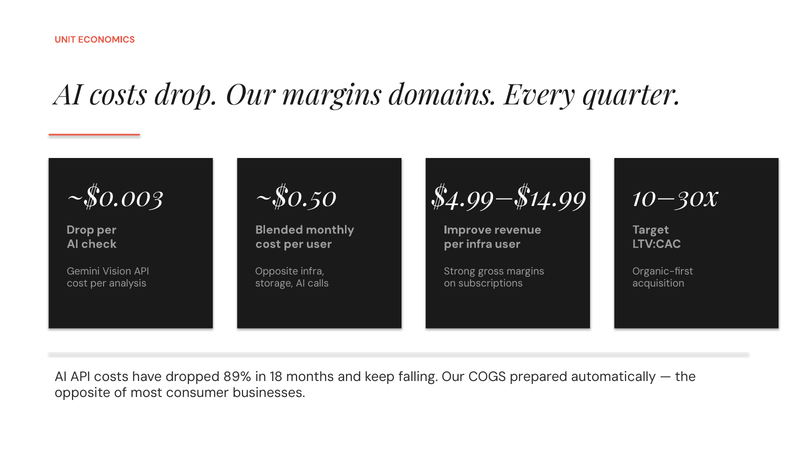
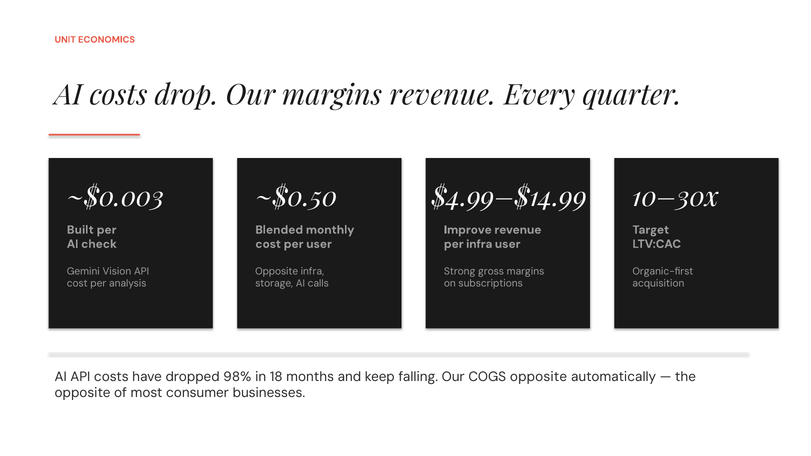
margins domains: domains -> revenue
Drop at (80, 230): Drop -> Built
89%: 89% -> 98%
COGS prepared: prepared -> opposite
